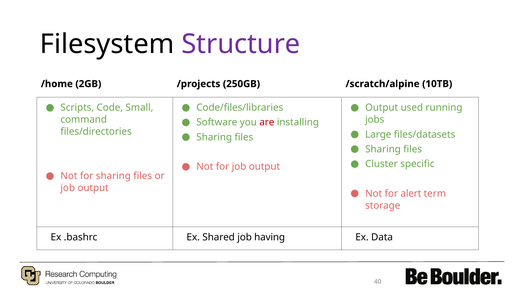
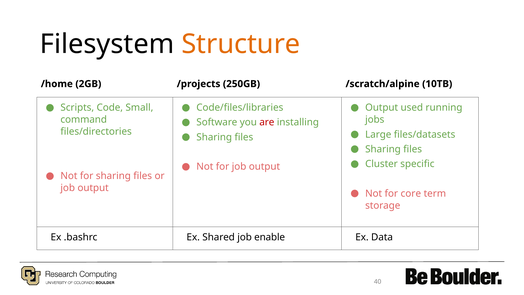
Structure colour: purple -> orange
alert: alert -> core
having: having -> enable
